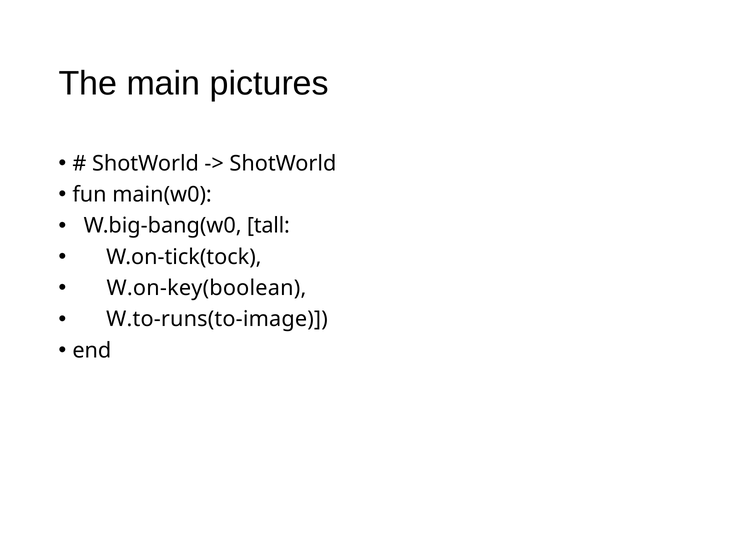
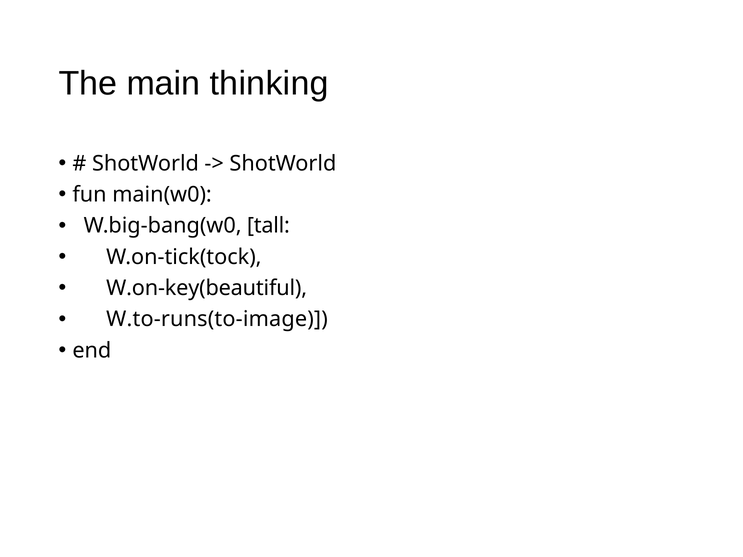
pictures: pictures -> thinking
W.on-key(boolean: W.on-key(boolean -> W.on-key(beautiful
